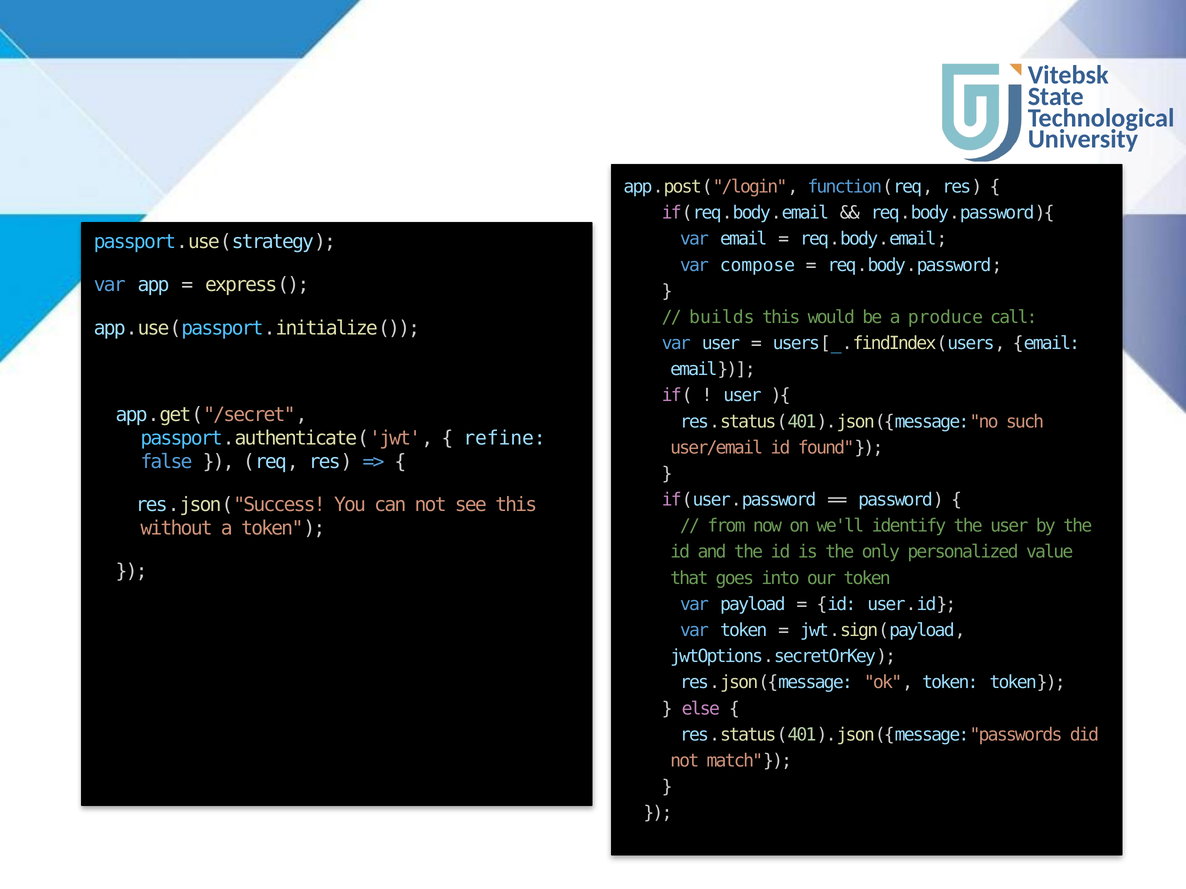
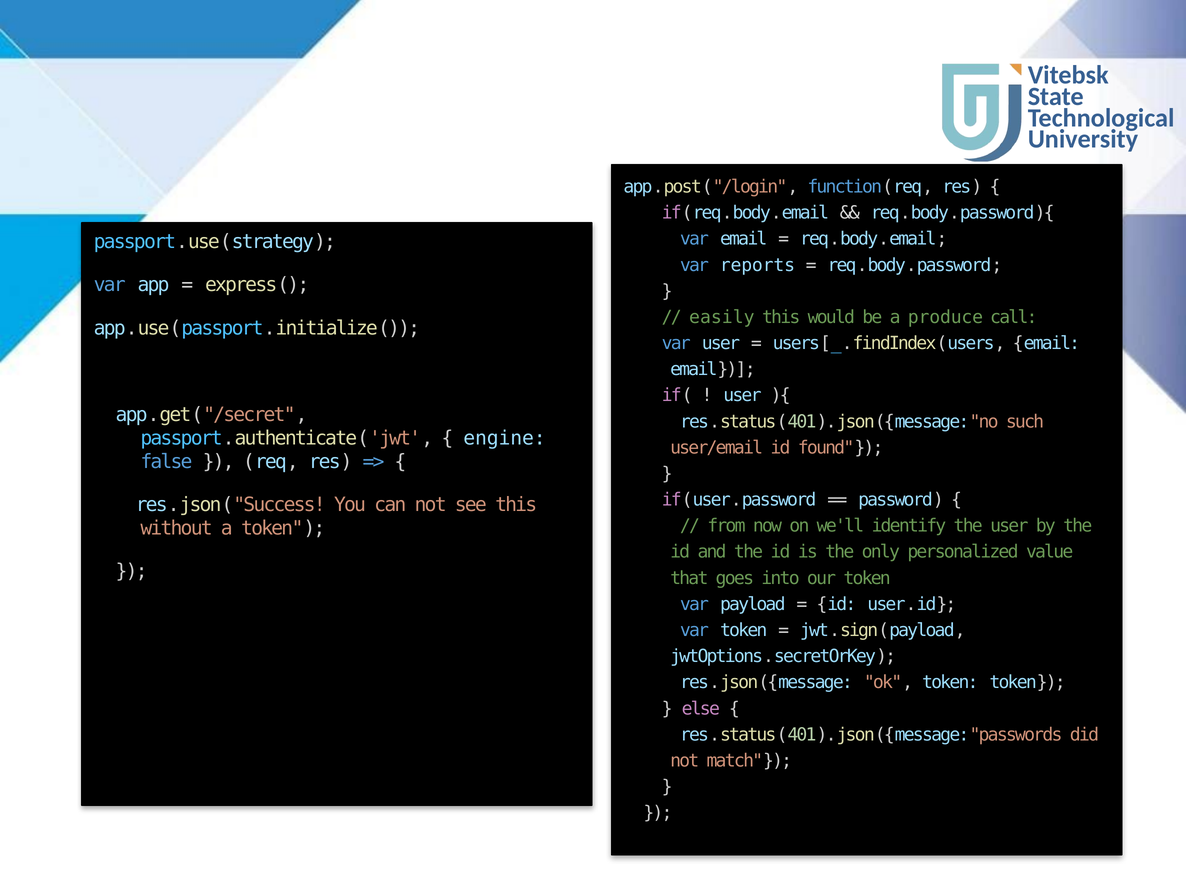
compose: compose -> reports
builds: builds -> easily
refine: refine -> engine
